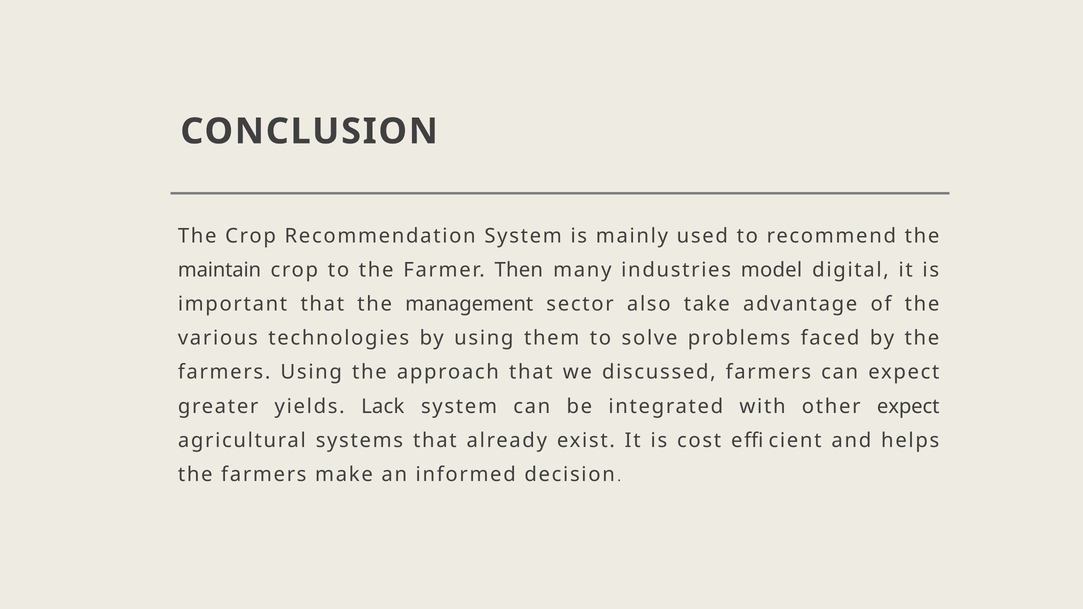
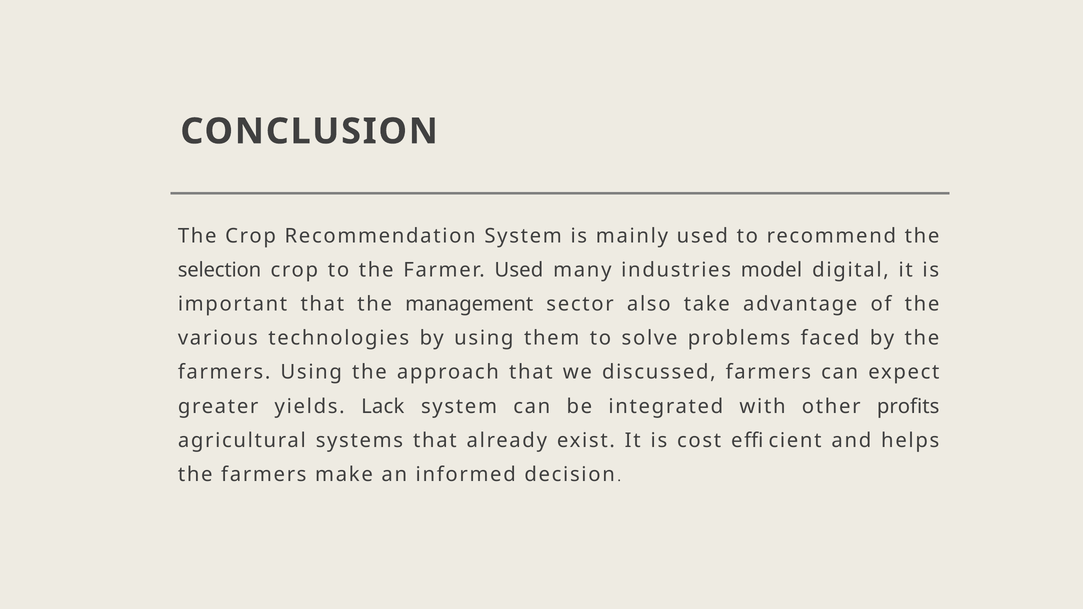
maintain: maintain -> selection
Farmer Then: Then -> Used
other expect: expect -> profits
